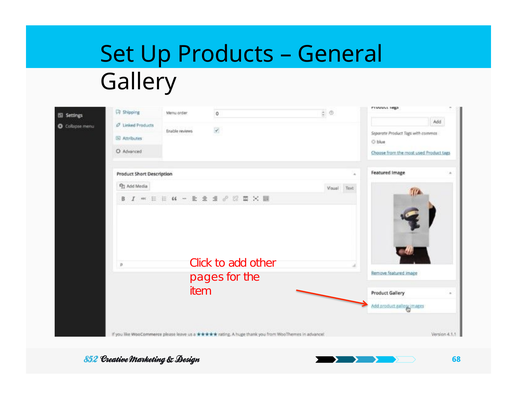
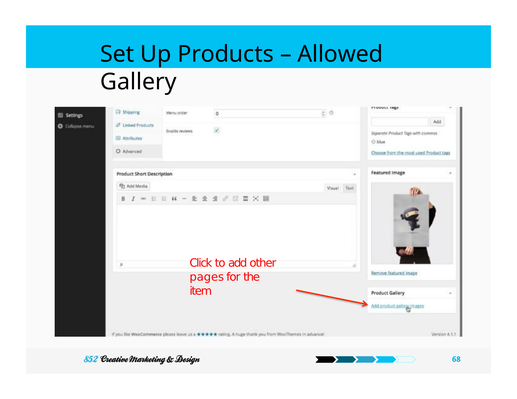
General: General -> Allowed
